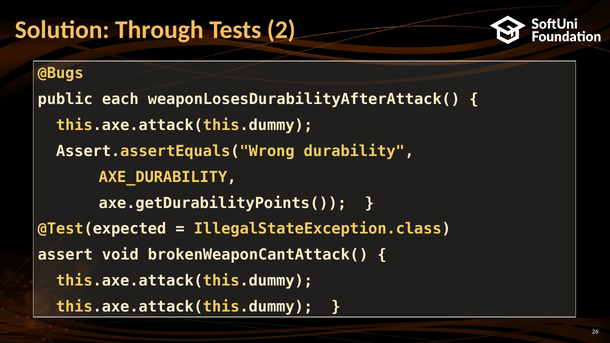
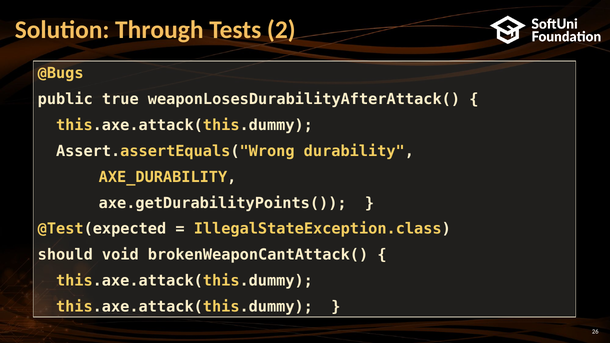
each: each -> true
assert: assert -> should
